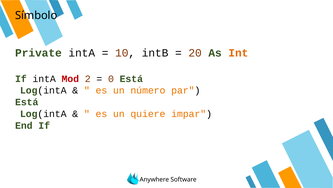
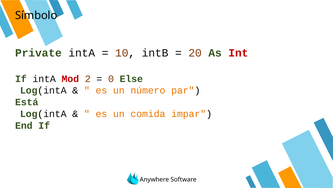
Int colour: orange -> red
0 Está: Está -> Else
quiere: quiere -> comida
